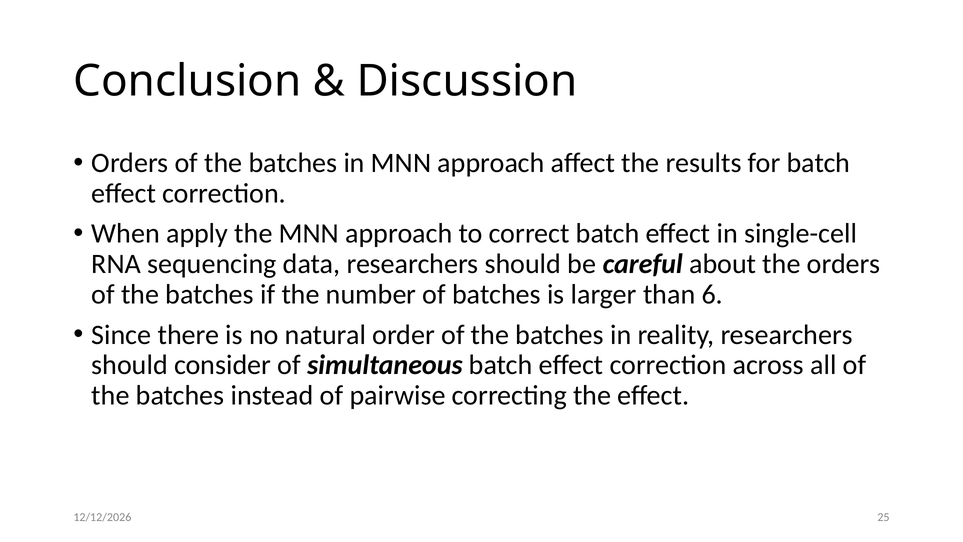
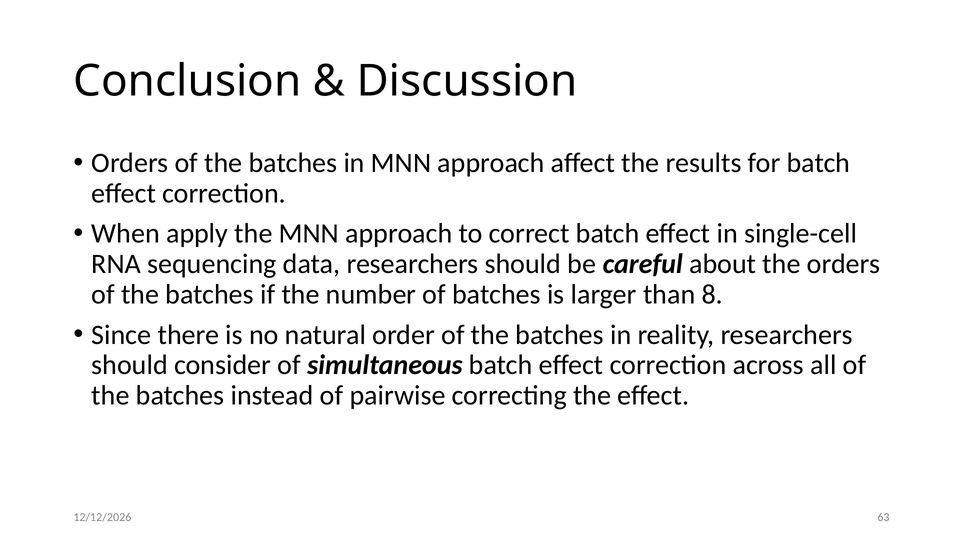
6: 6 -> 8
25: 25 -> 63
